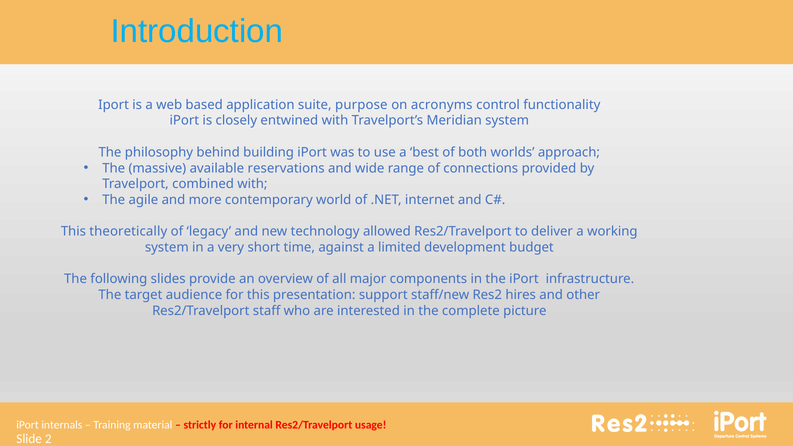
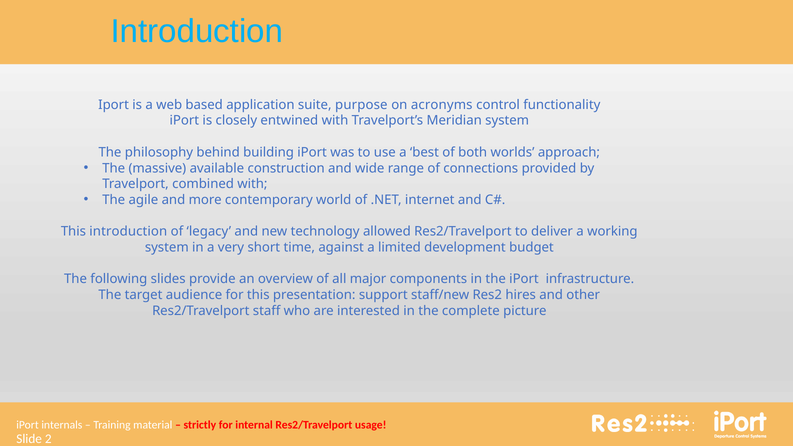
reservations: reservations -> construction
This theoretically: theoretically -> introduction
